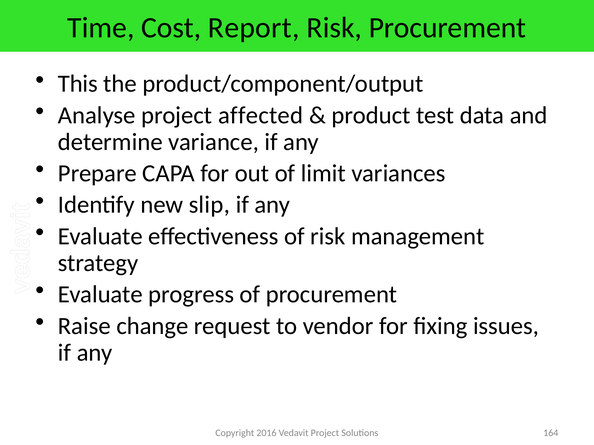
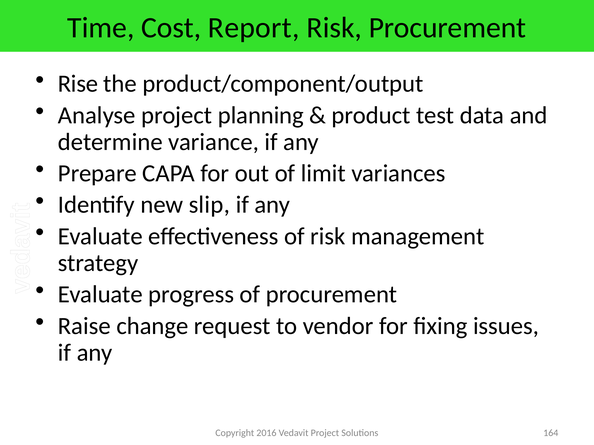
This: This -> Rise
affected: affected -> planning
